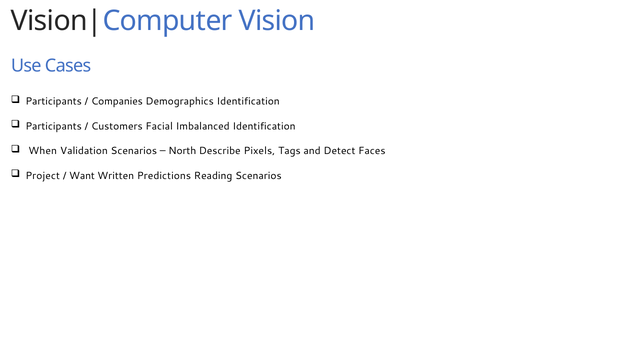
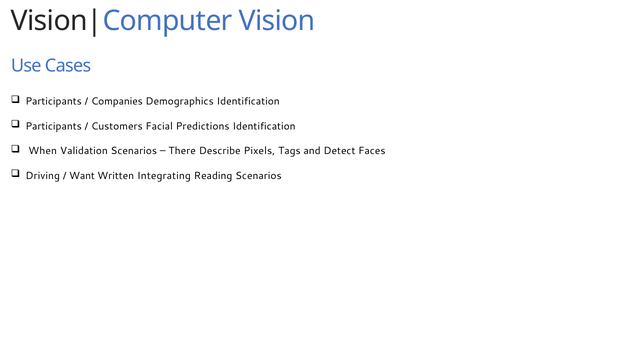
Imbalanced: Imbalanced -> Predictions
North: North -> There
Project: Project -> Driving
Predictions: Predictions -> Integrating
